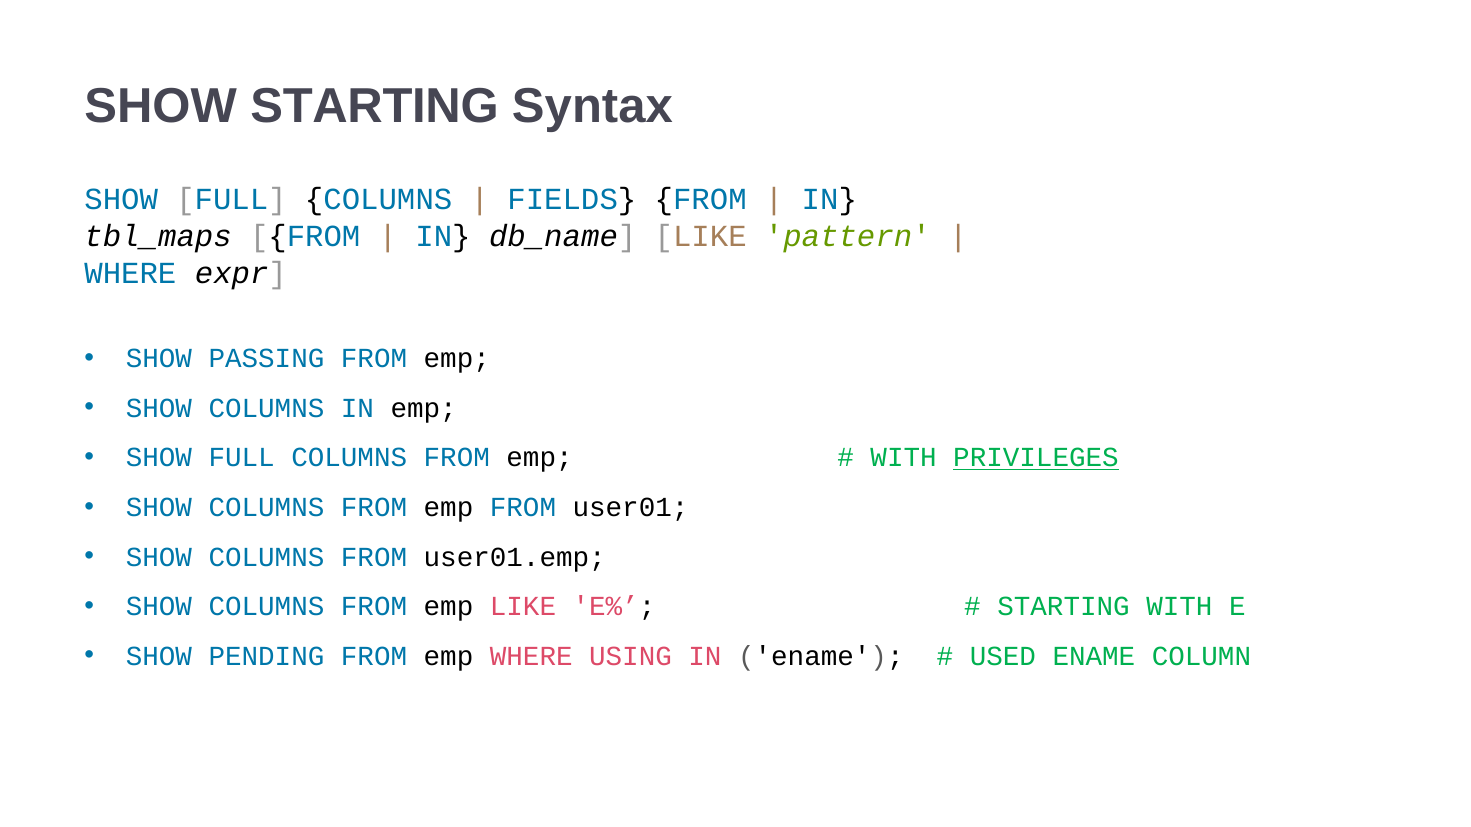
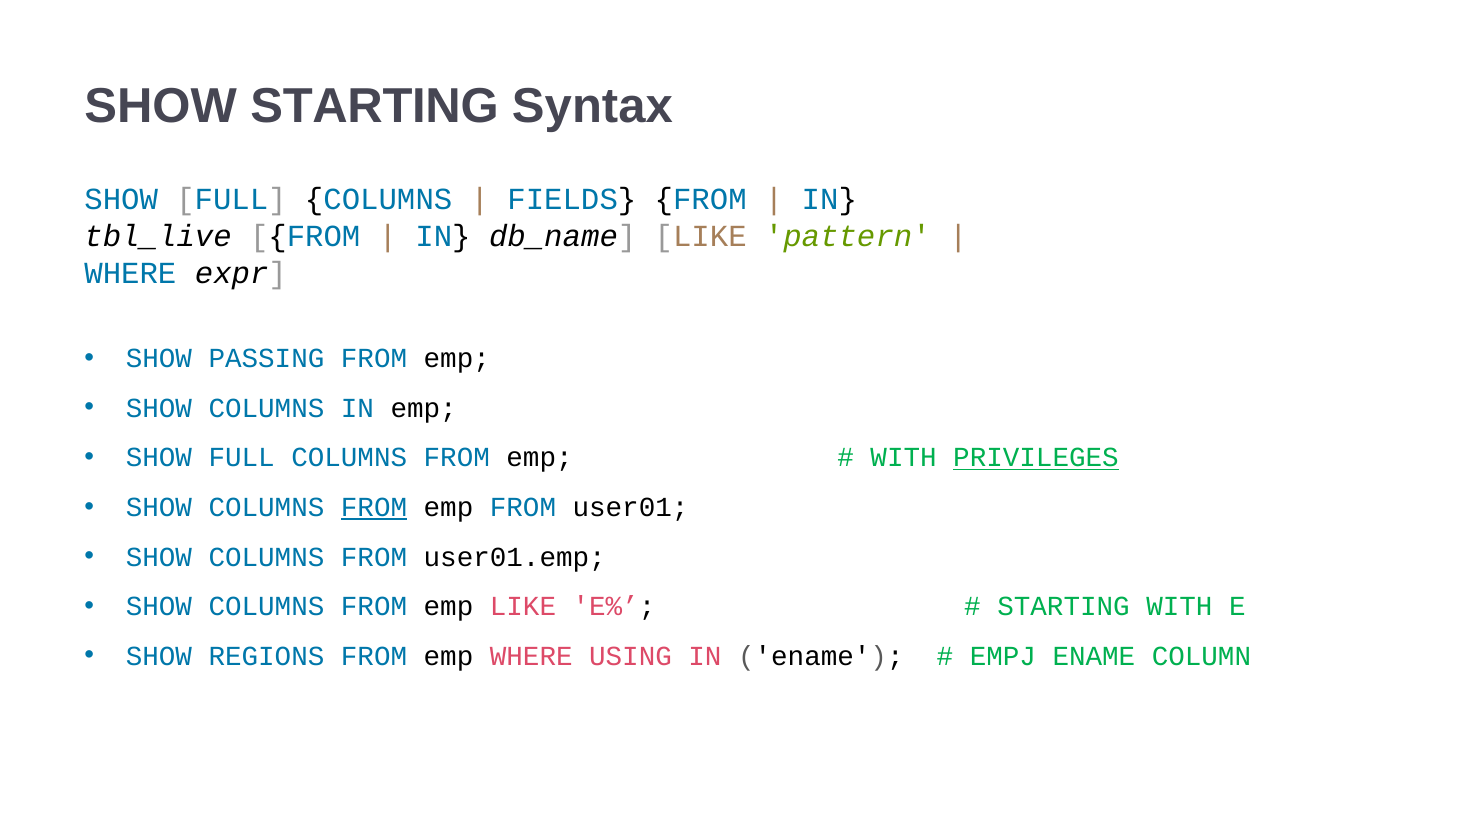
tbl_maps: tbl_maps -> tbl_live
FROM at (374, 508) underline: none -> present
PENDING: PENDING -> REGIONS
USED: USED -> EMPJ
